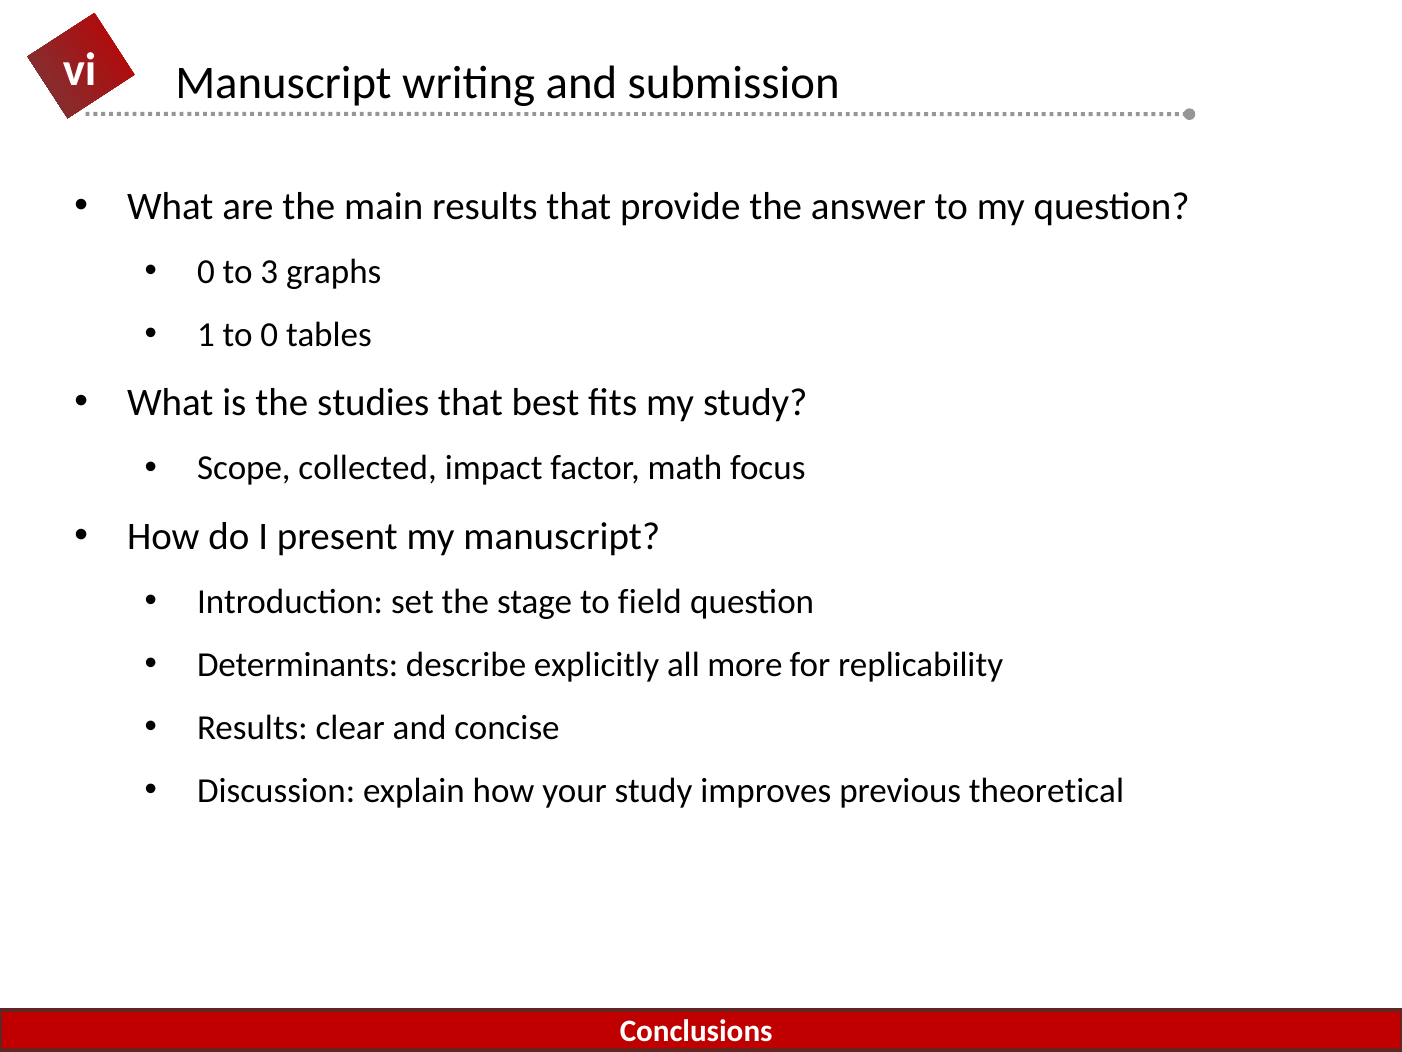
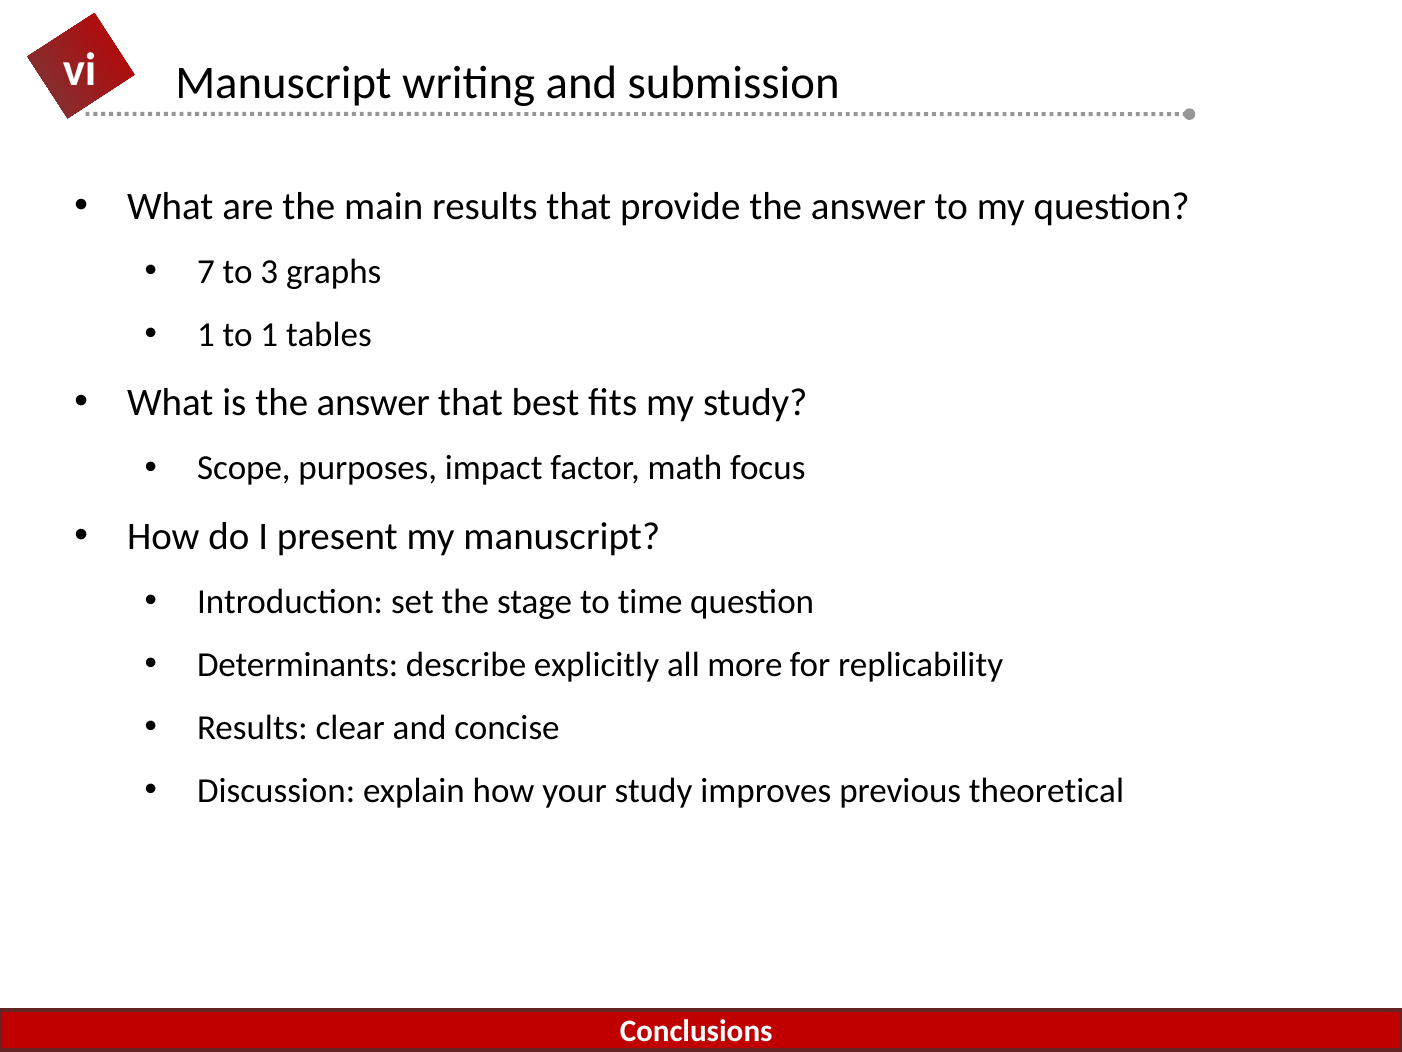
0 at (206, 272): 0 -> 7
to 0: 0 -> 1
is the studies: studies -> answer
collected: collected -> purposes
field: field -> time
